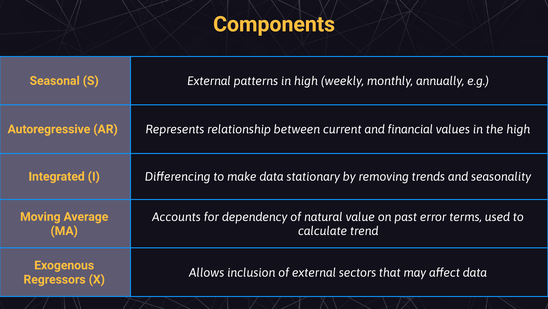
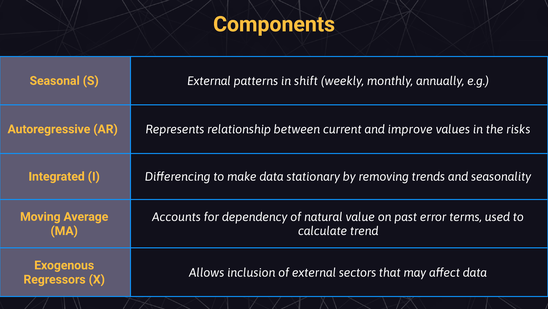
in high: high -> shift
financial: financial -> improve
the high: high -> risks
